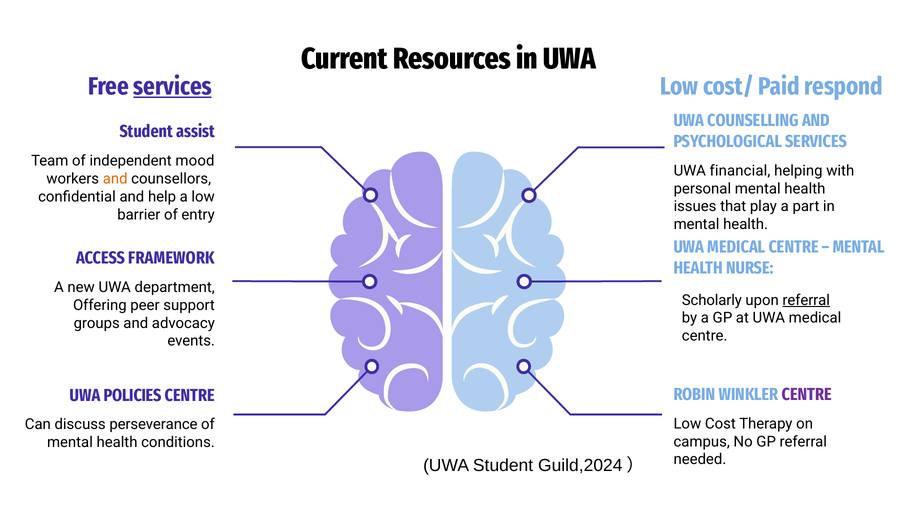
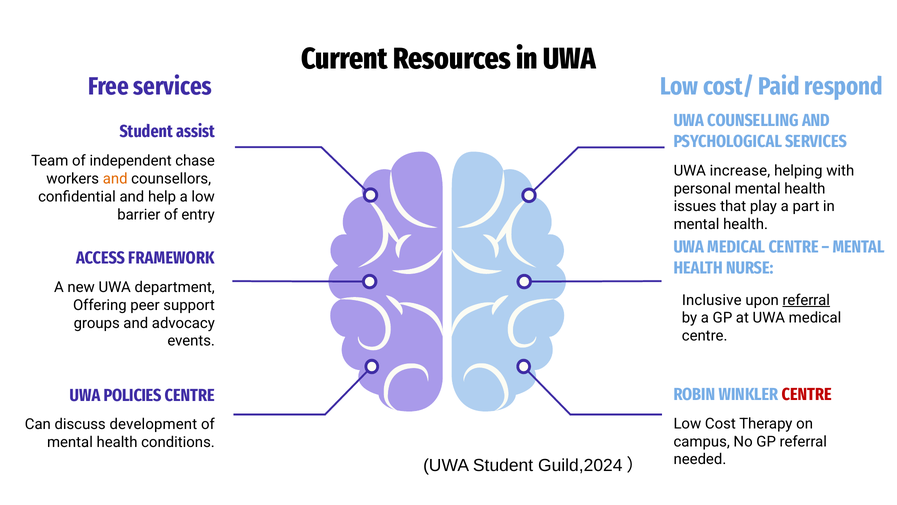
services at (173, 86) underline: present -> none
mood: mood -> chase
financial: financial -> increase
Scholarly: Scholarly -> Inclusive
CENTRE at (807, 394) colour: purple -> red
perseverance: perseverance -> development
